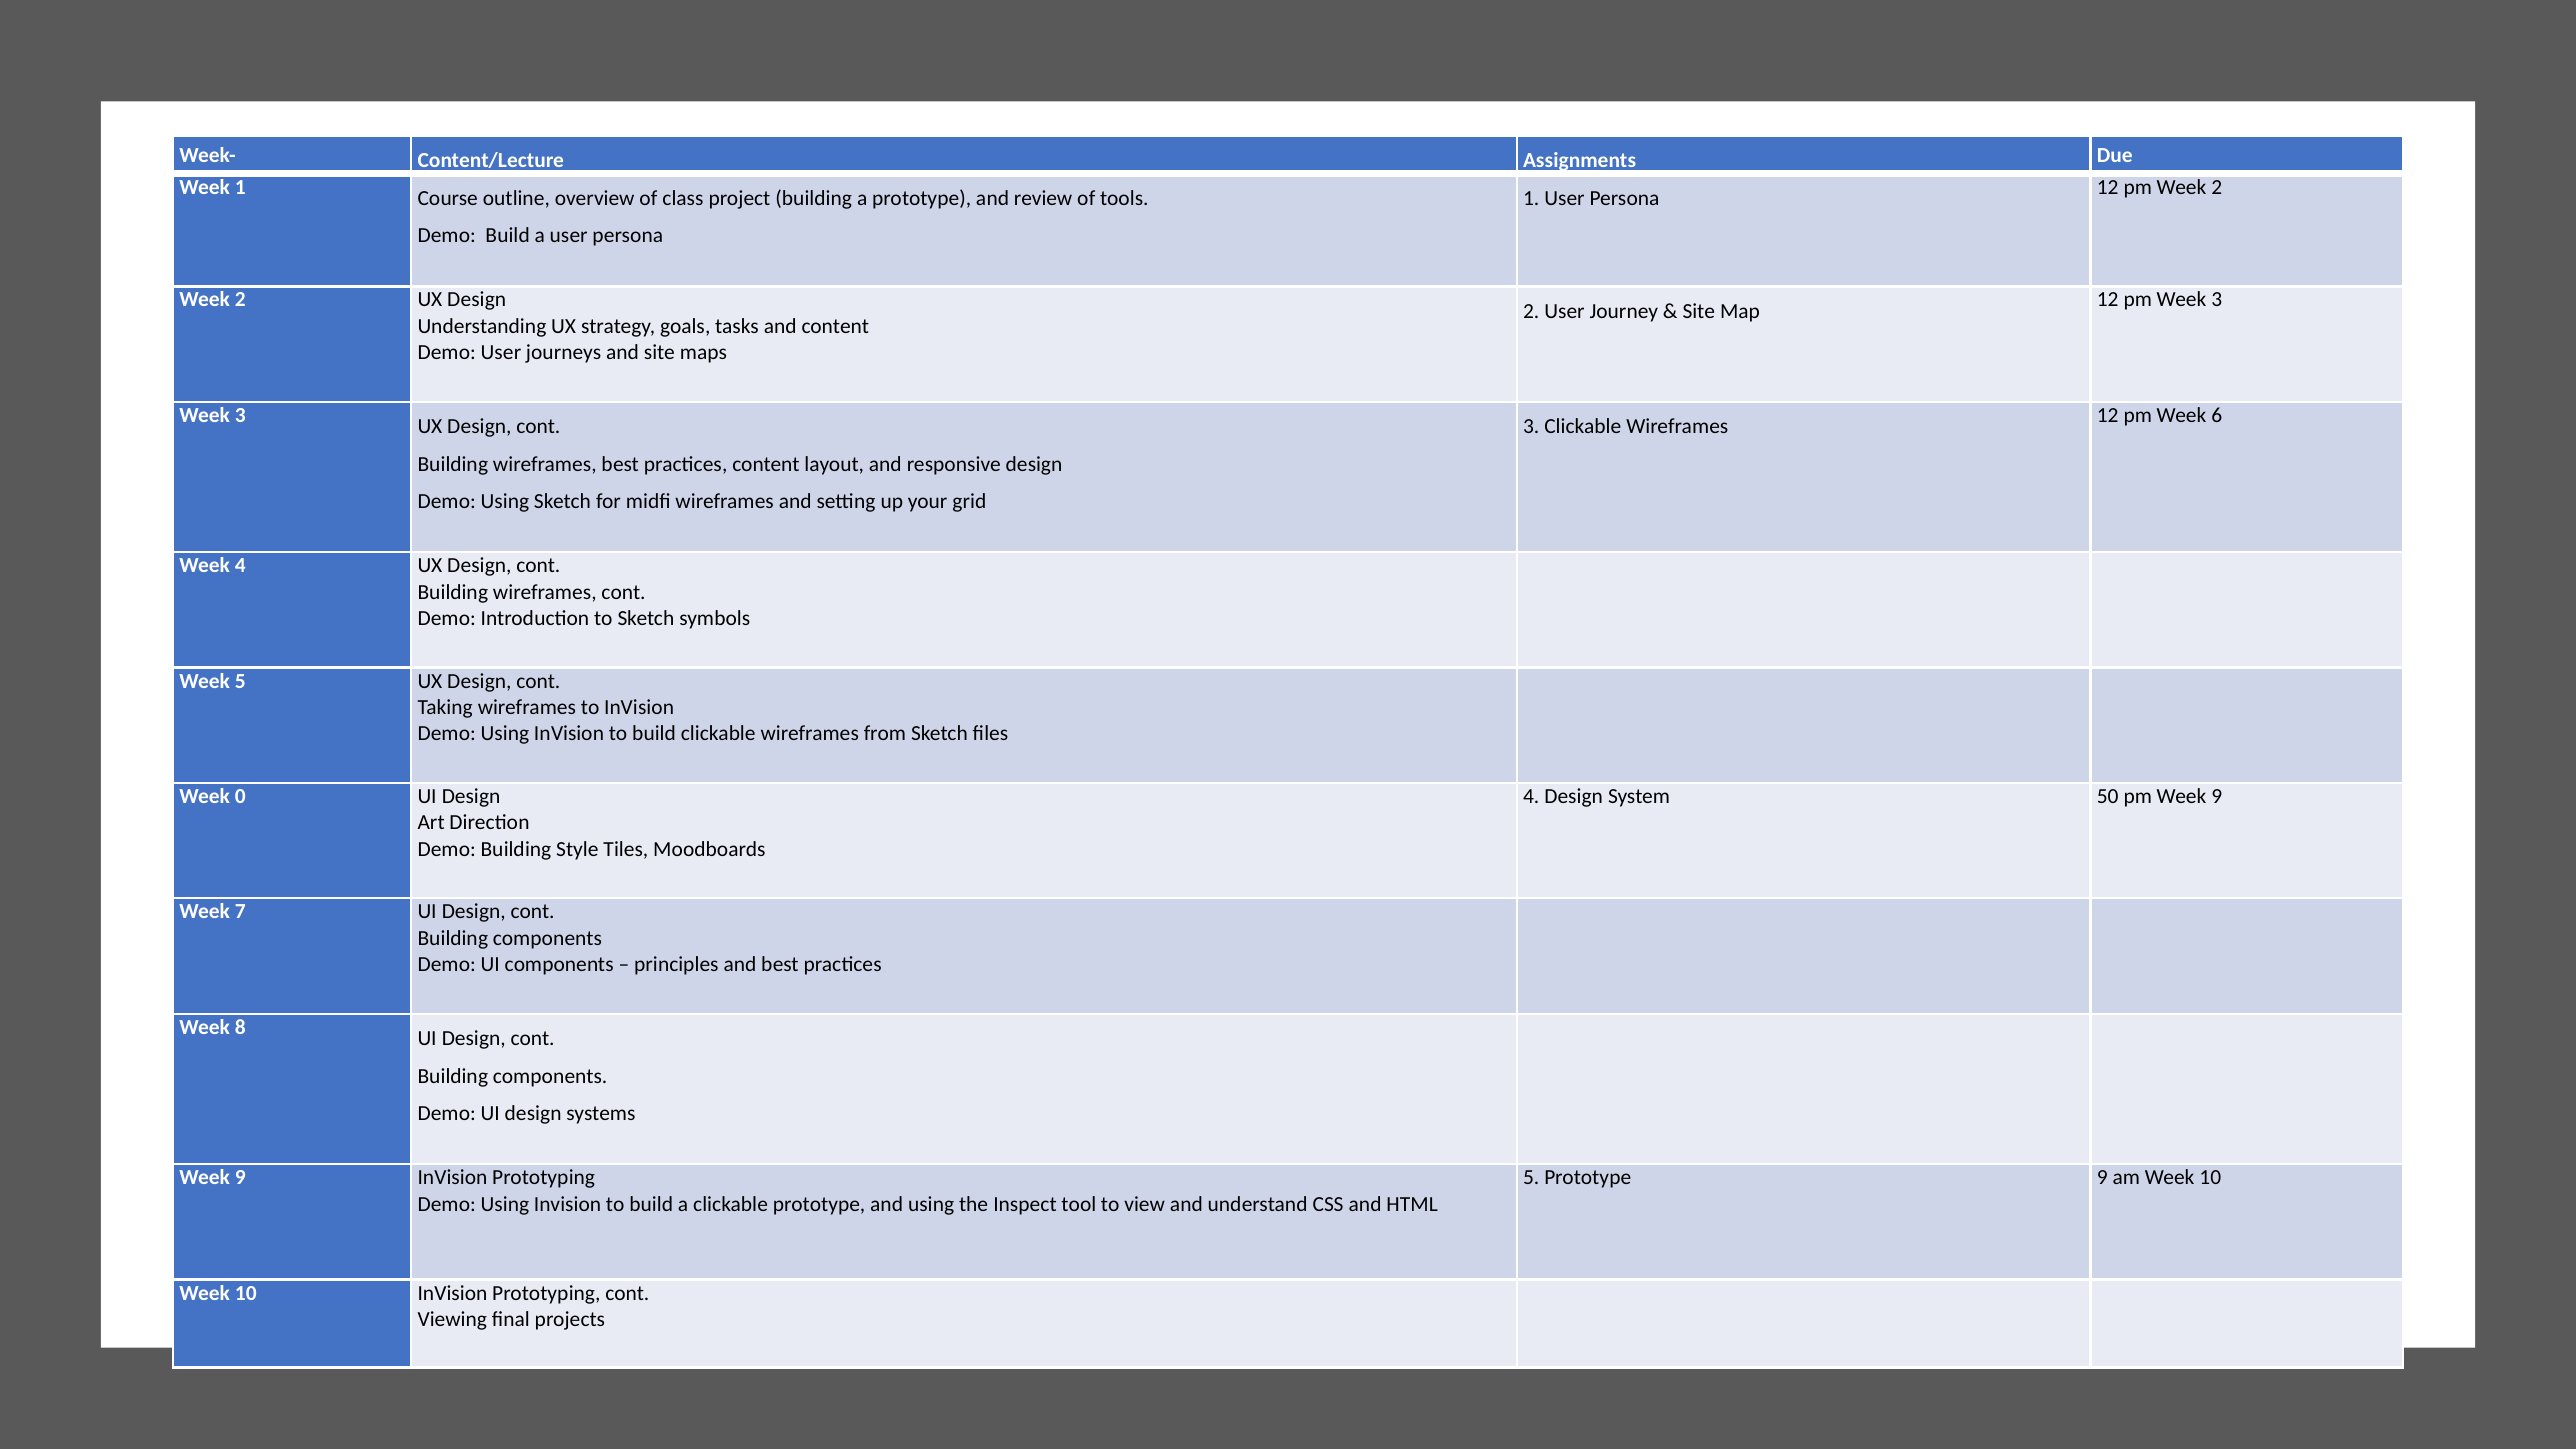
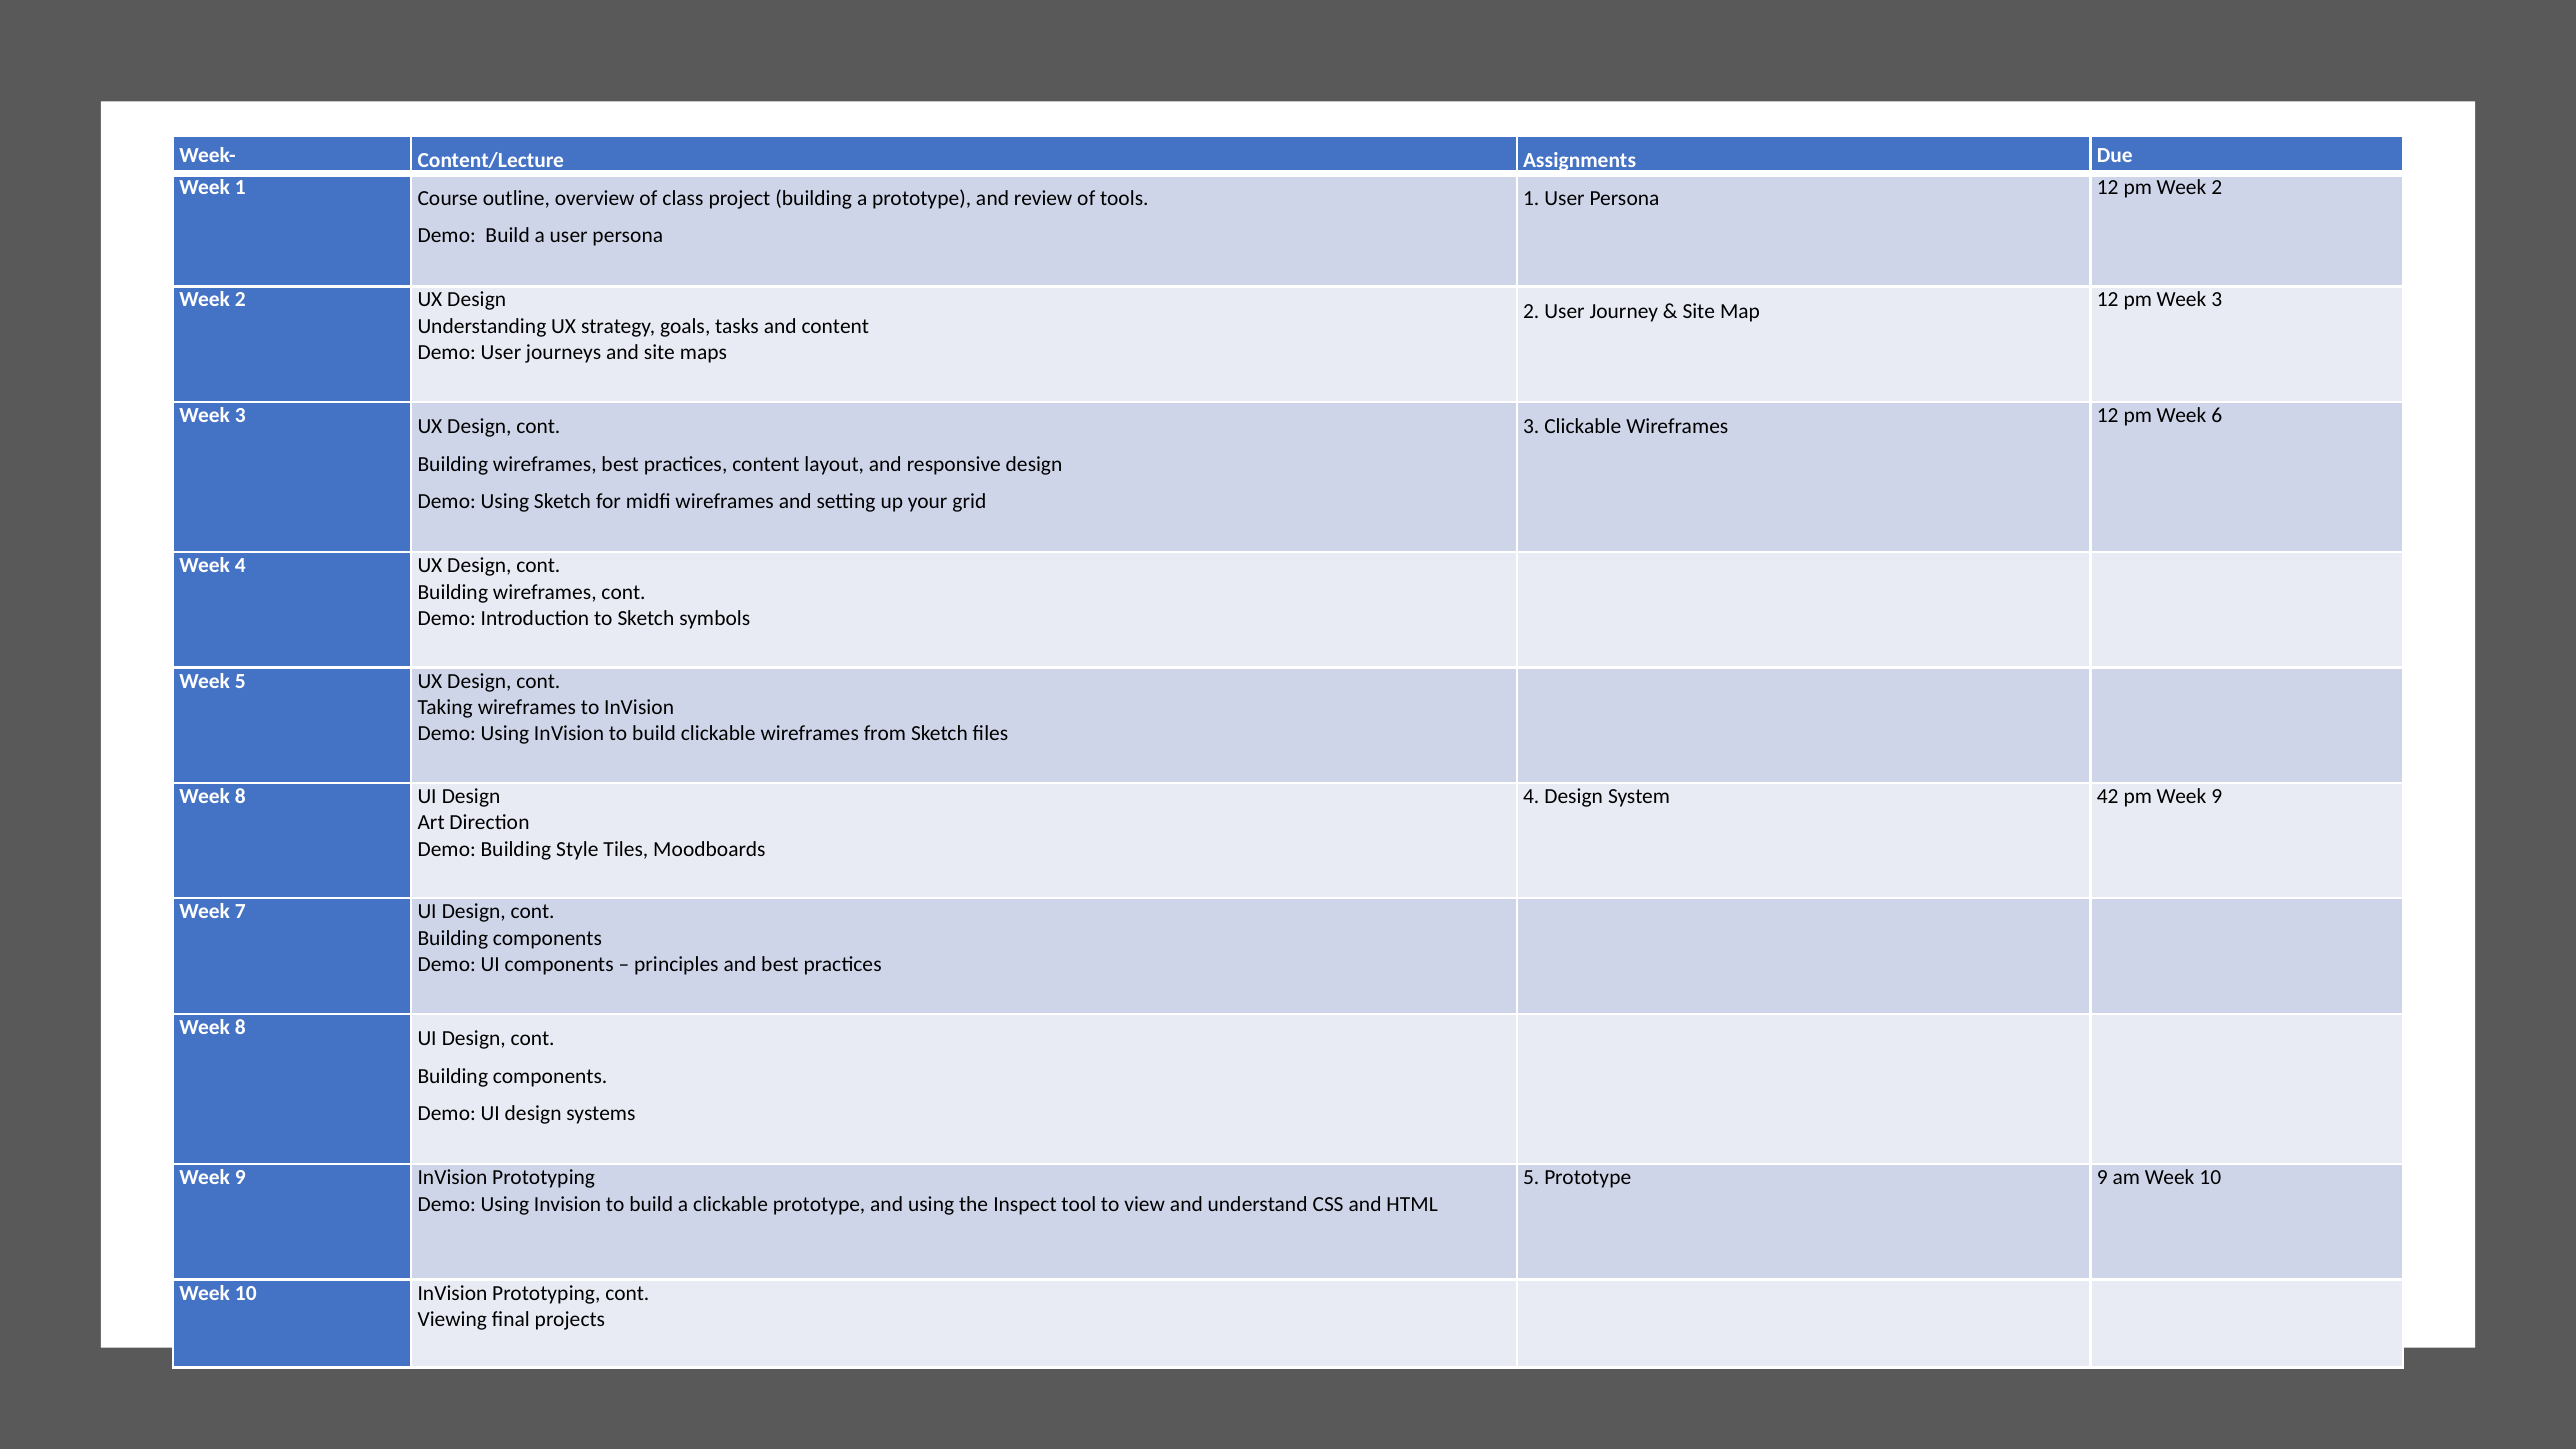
0 at (240, 796): 0 -> 8
50: 50 -> 42
